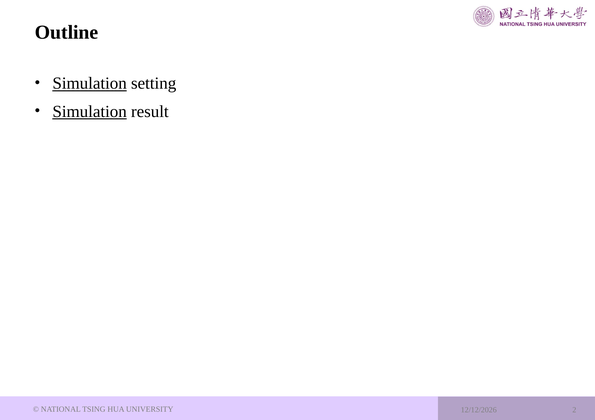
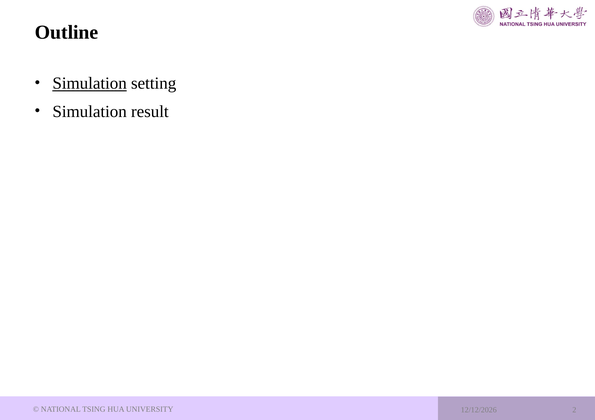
Simulation at (90, 112) underline: present -> none
